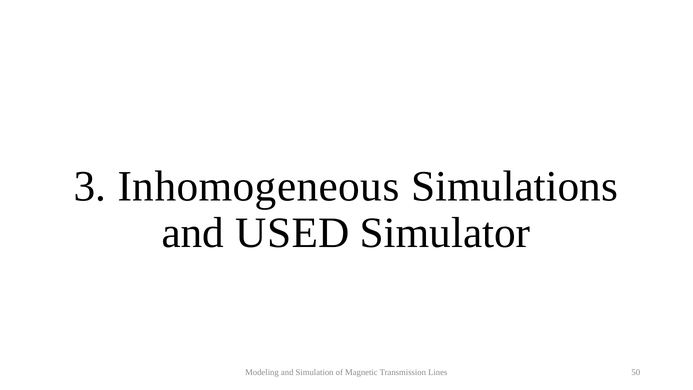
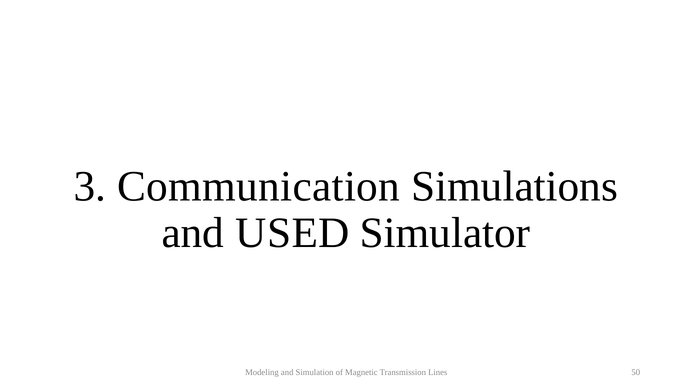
Inhomogeneous: Inhomogeneous -> Communication
